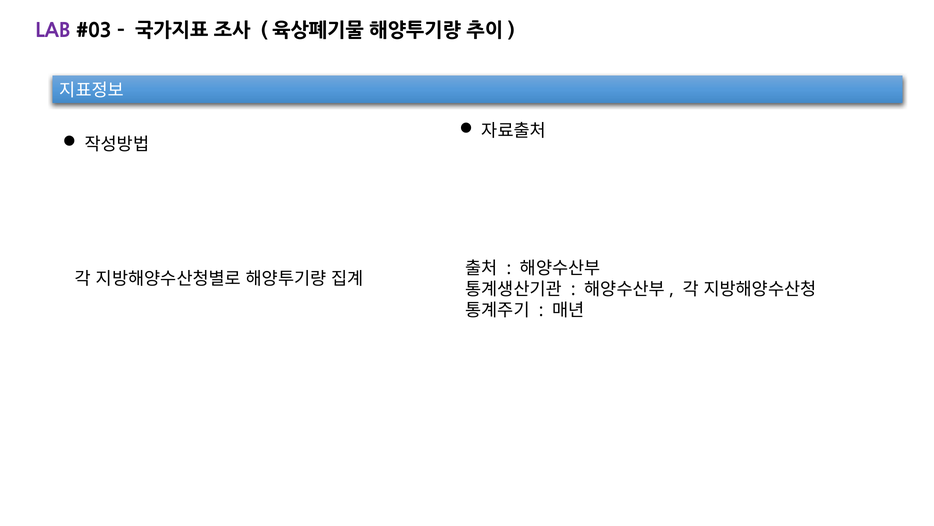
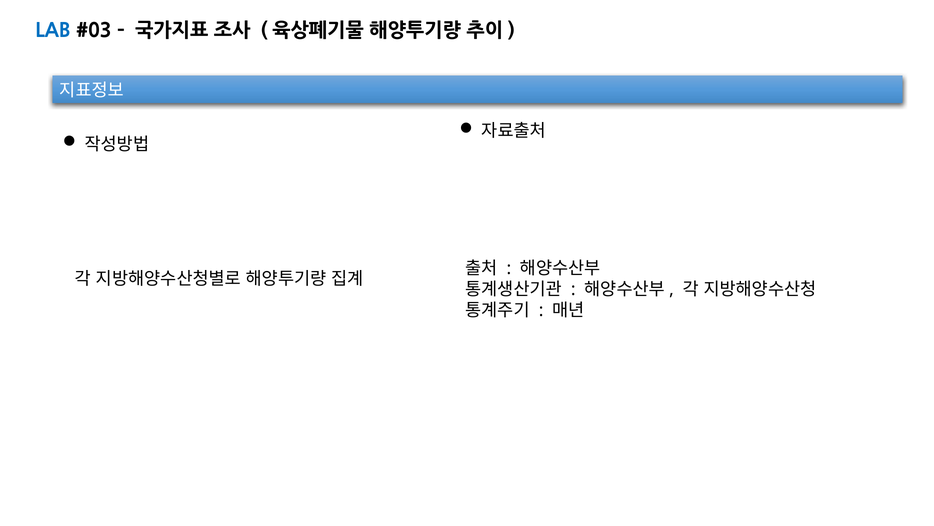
LAB colour: purple -> blue
